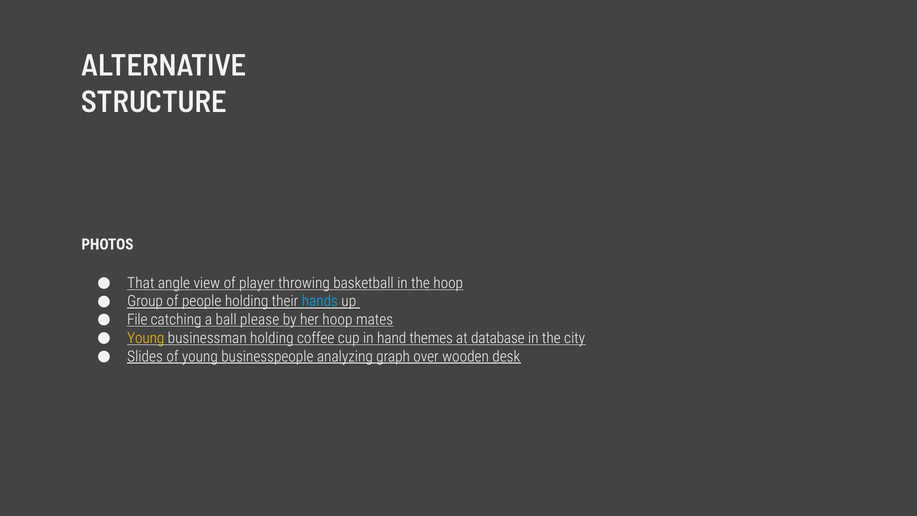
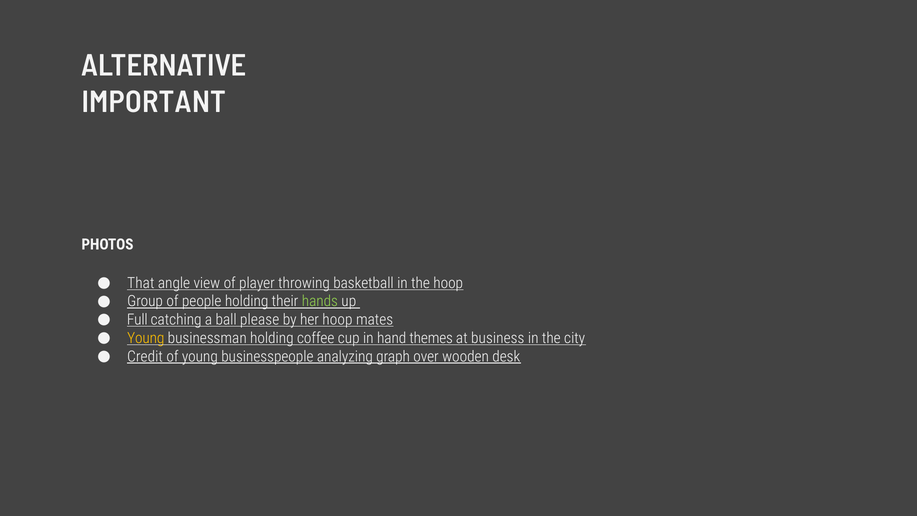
STRUCTURE: STRUCTURE -> IMPORTANT
hands colour: light blue -> light green
File: File -> Full
database: database -> business
Slides: Slides -> Credit
